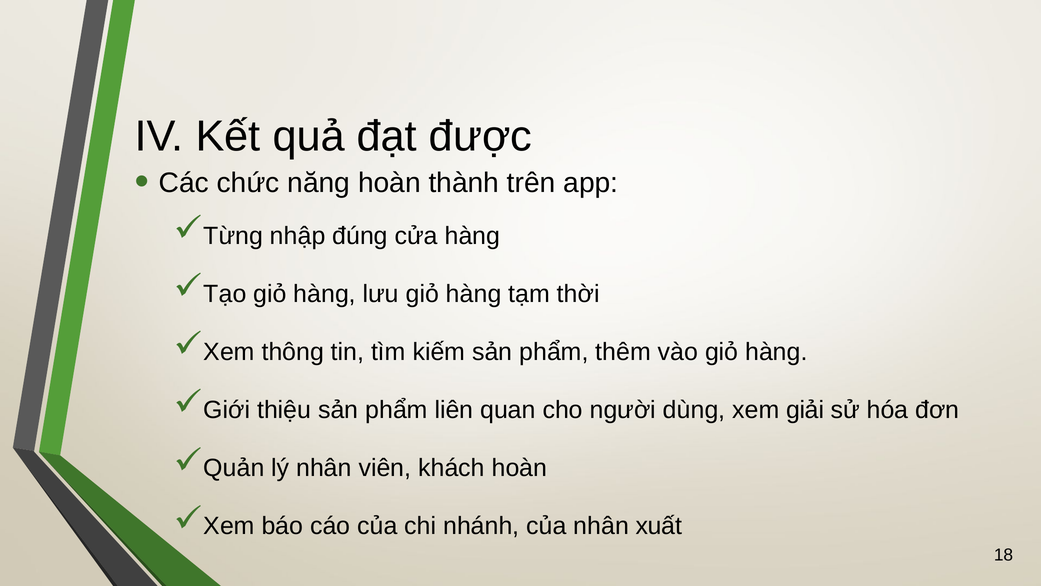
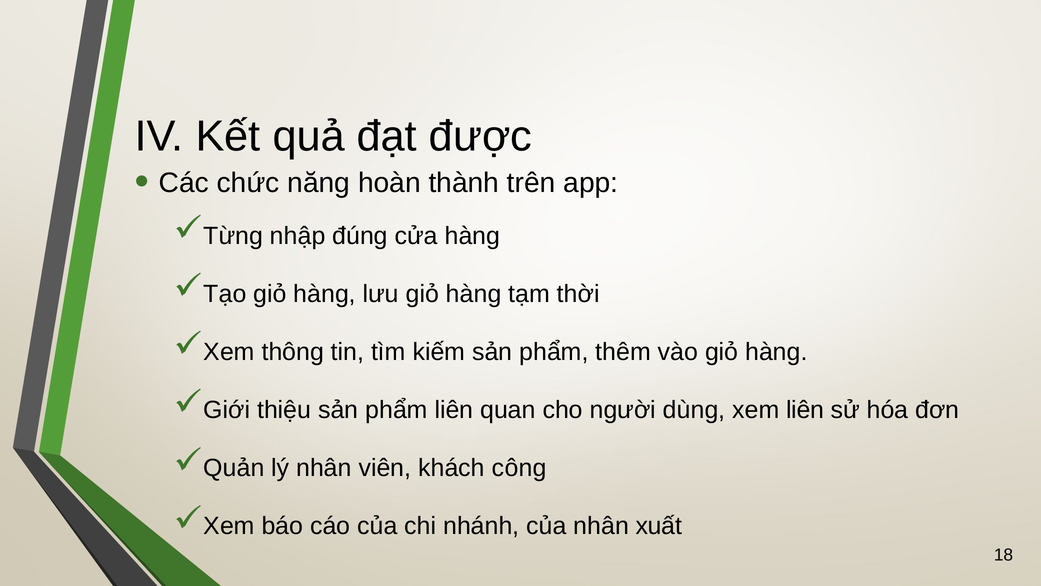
xem giải: giải -> liên
khách hoàn: hoàn -> công
